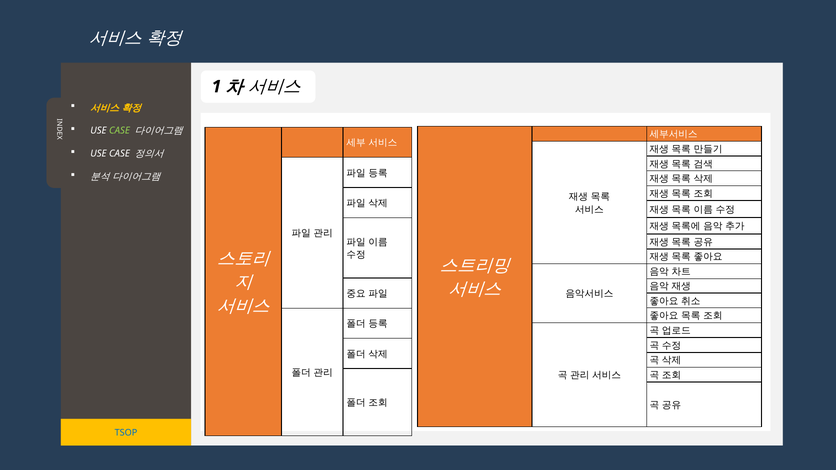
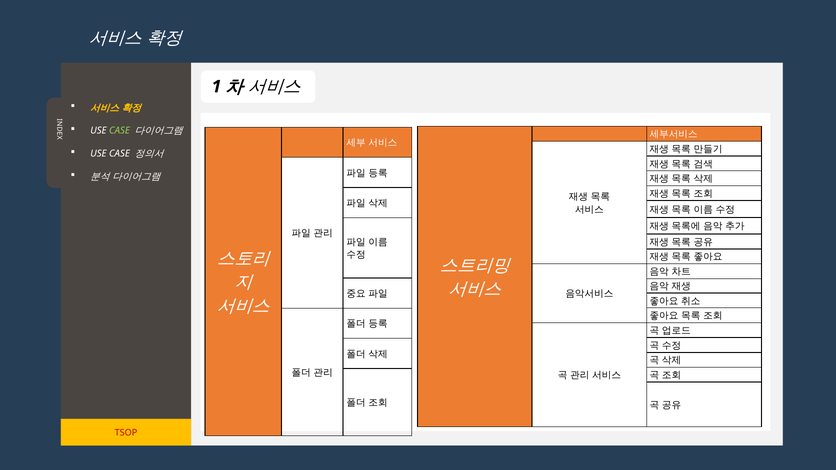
TSOP colour: blue -> red
